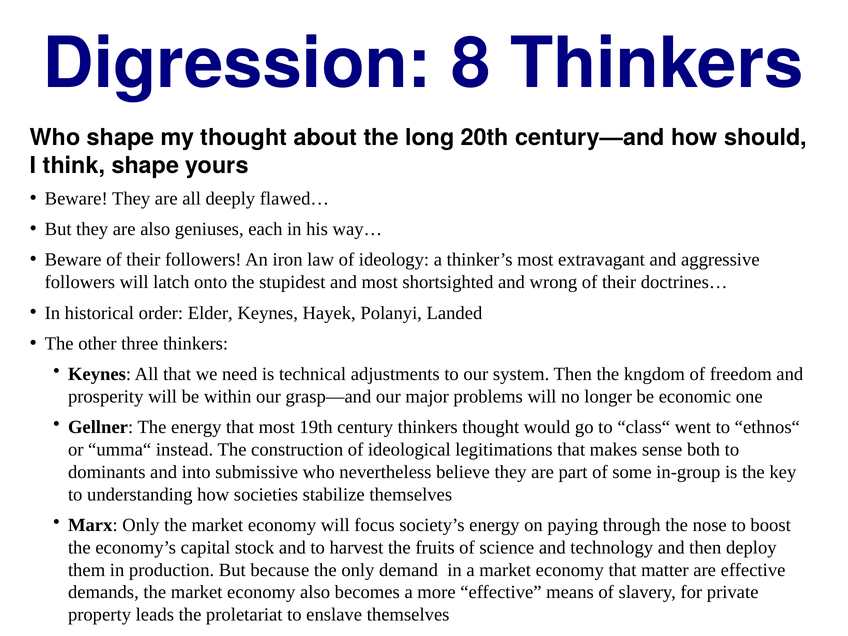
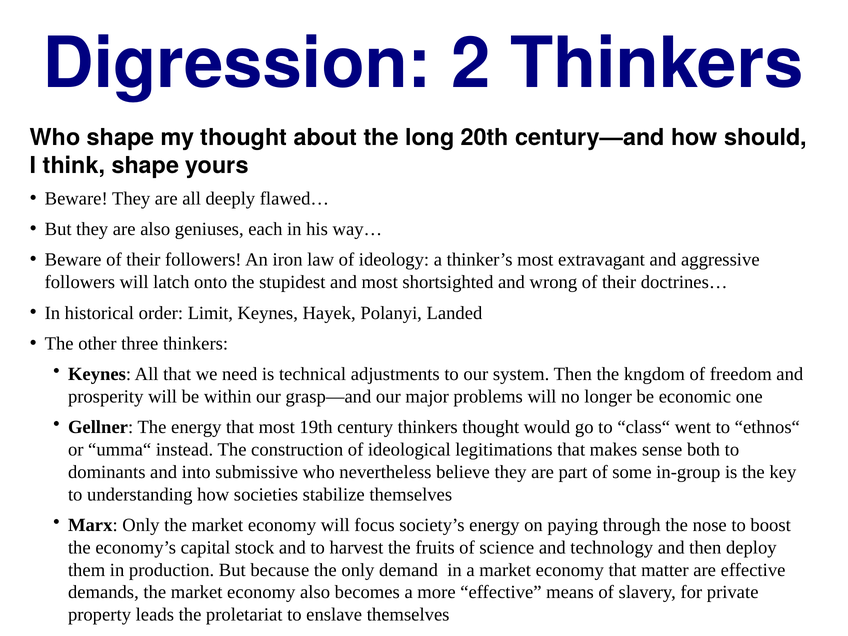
8: 8 -> 2
Elder: Elder -> Limit
